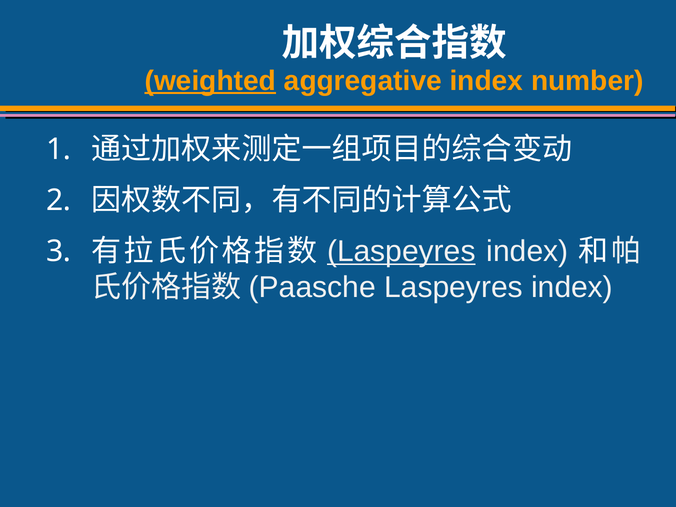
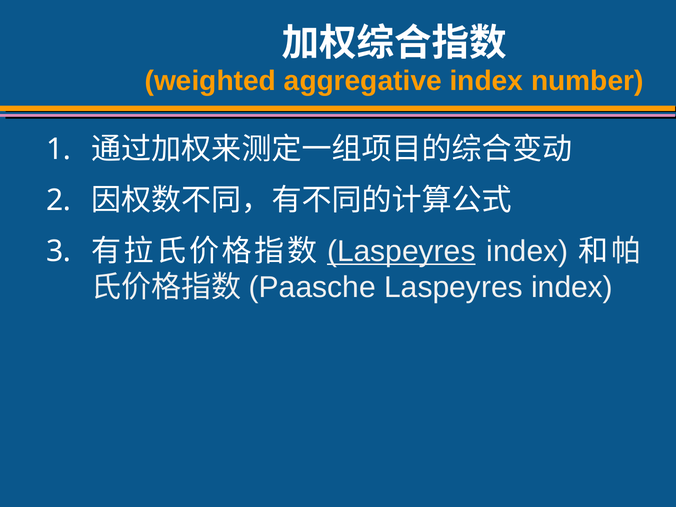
weighted underline: present -> none
